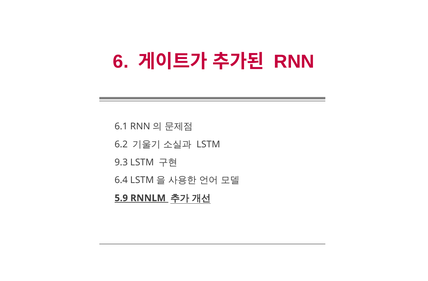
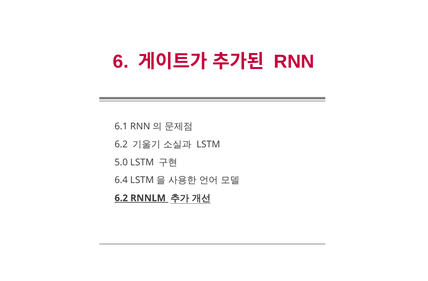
9.3: 9.3 -> 5.0
5.9 at (121, 198): 5.9 -> 6.2
